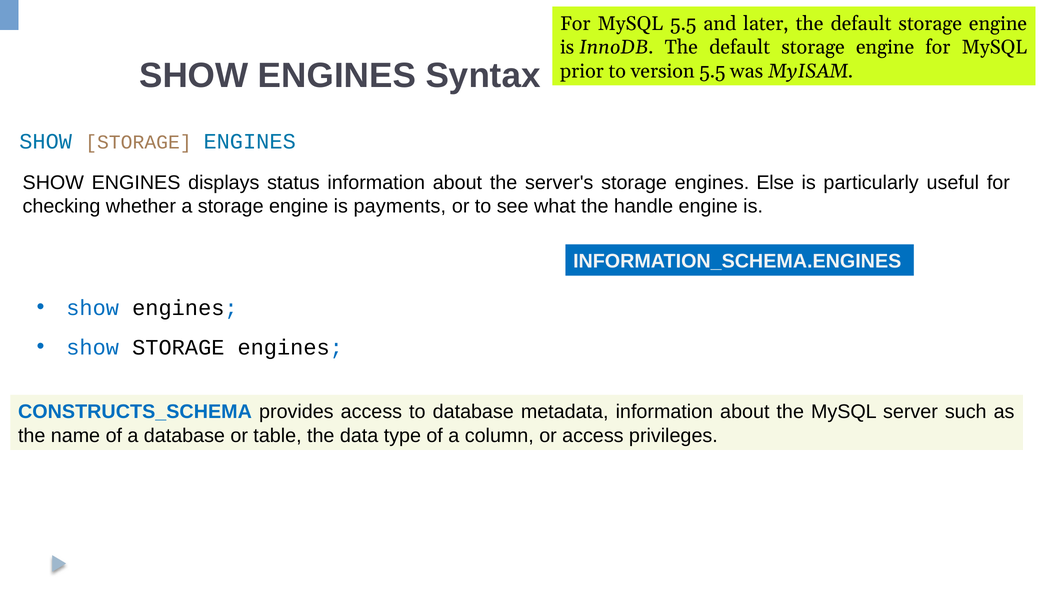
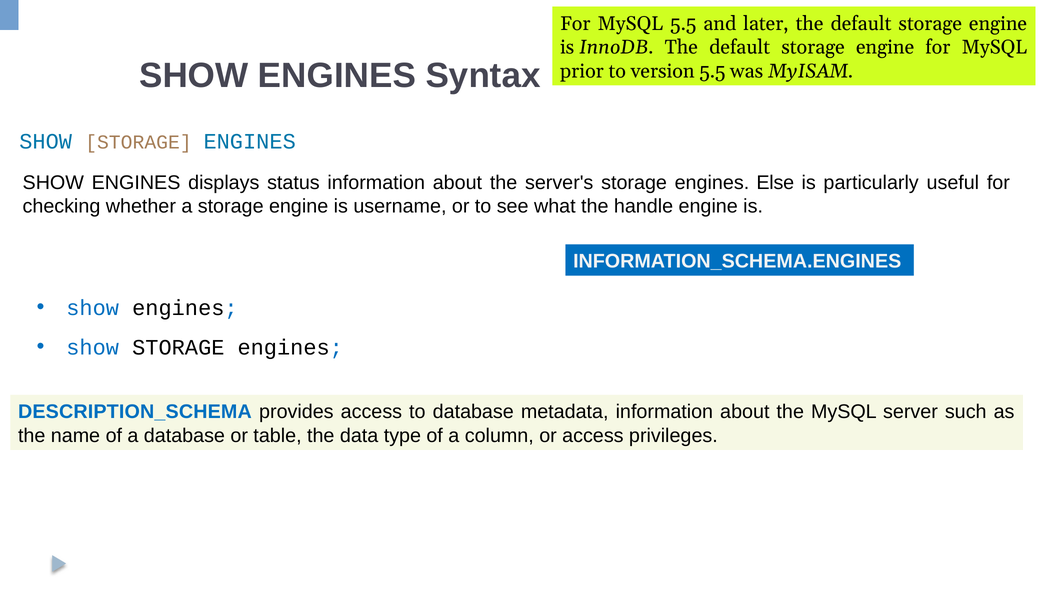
payments: payments -> username
CONSTRUCTS_SCHEMA: CONSTRUCTS_SCHEMA -> DESCRIPTION_SCHEMA
